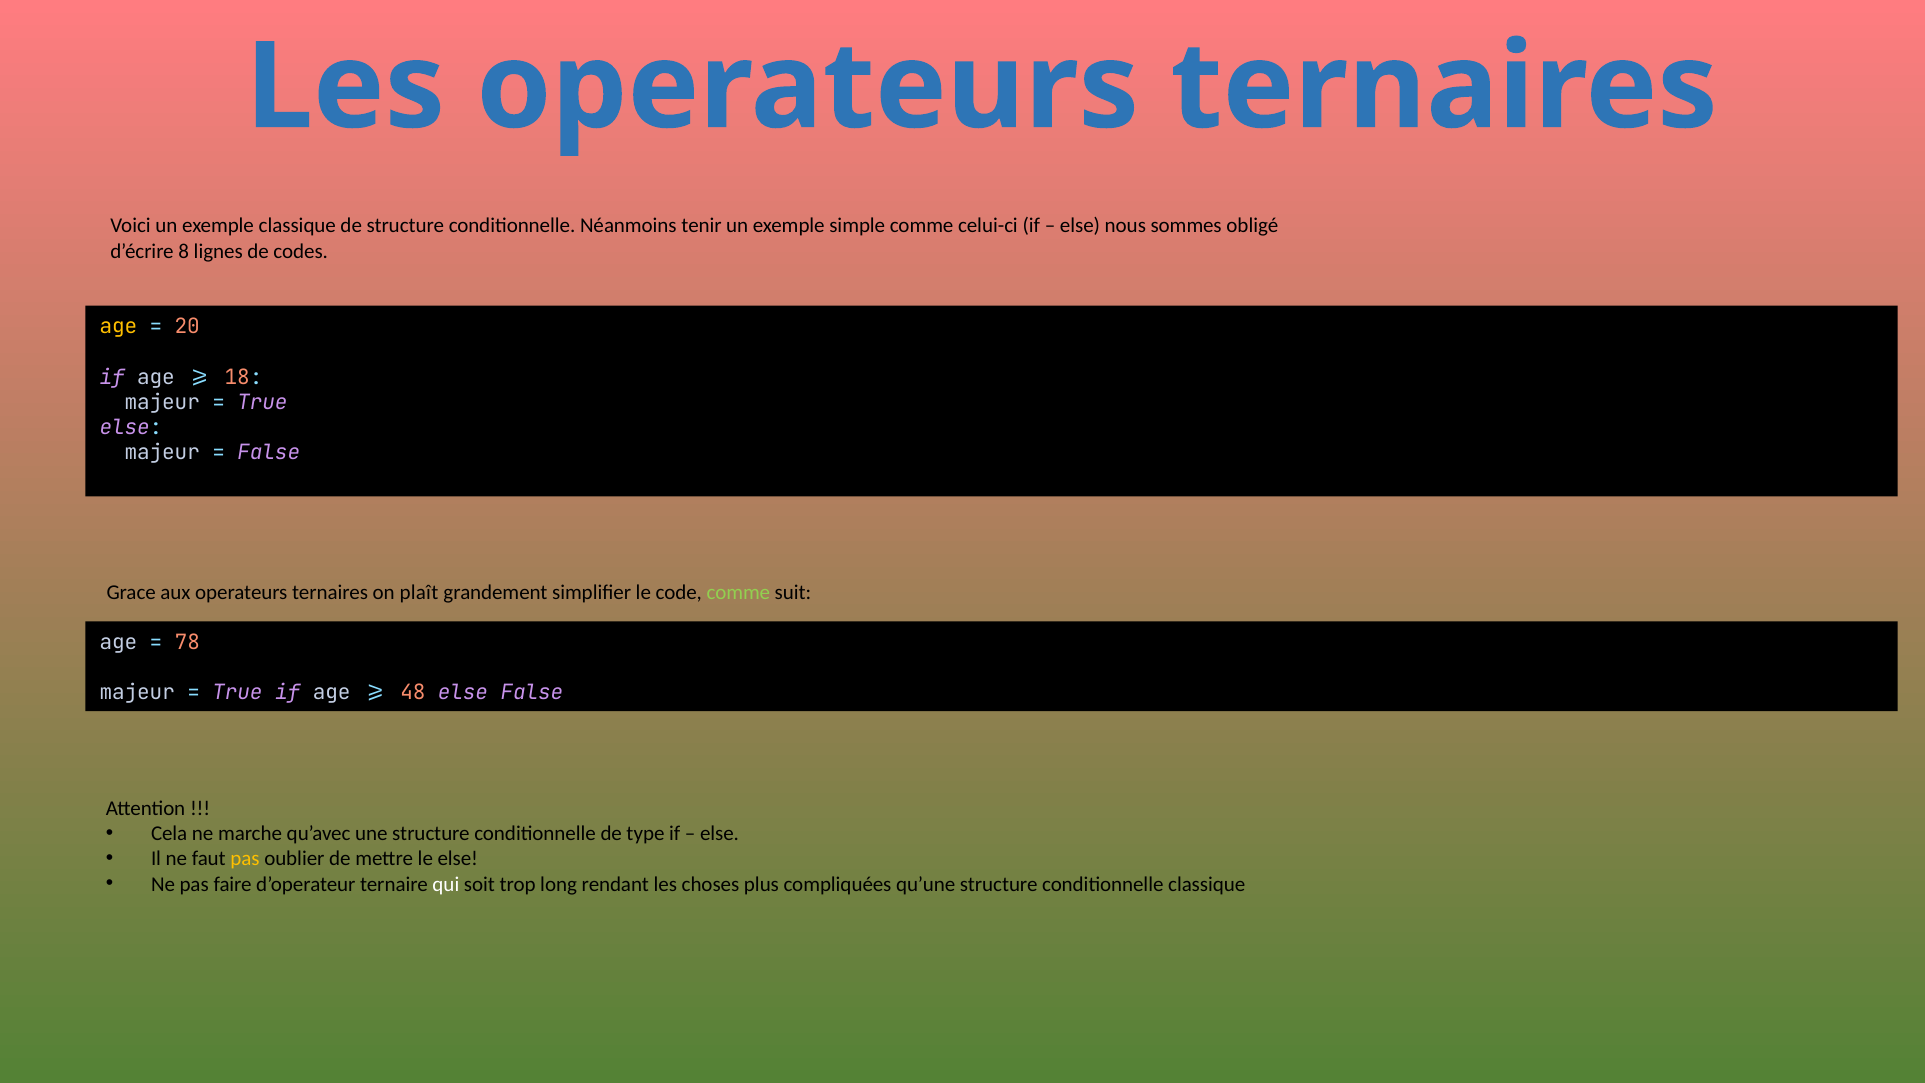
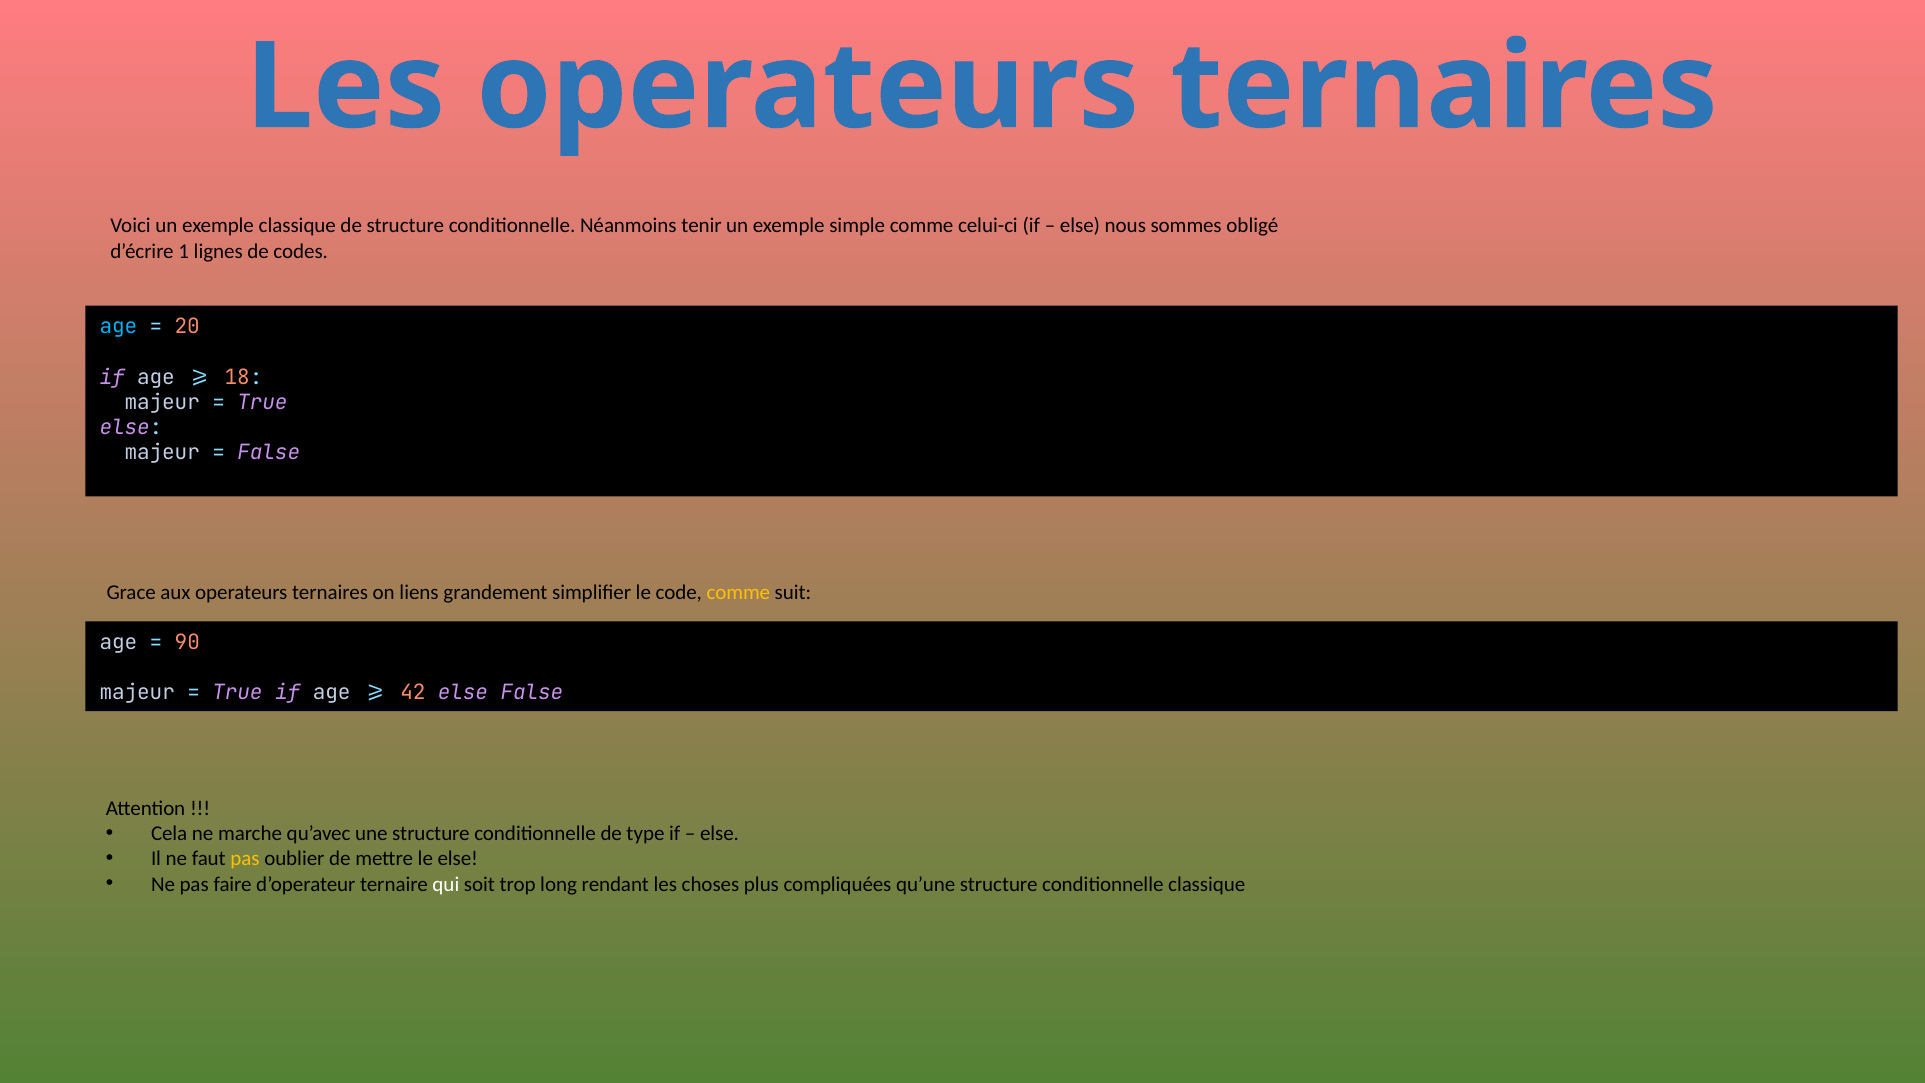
8: 8 -> 1
age at (118, 327) colour: yellow -> light blue
plaît: plaît -> liens
comme at (738, 592) colour: light green -> yellow
78: 78 -> 90
48: 48 -> 42
